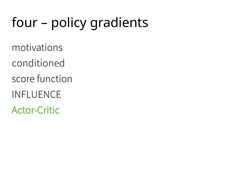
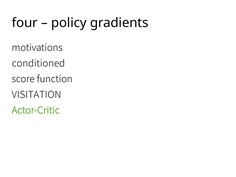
INFLUENCE: INFLUENCE -> VISITATION
